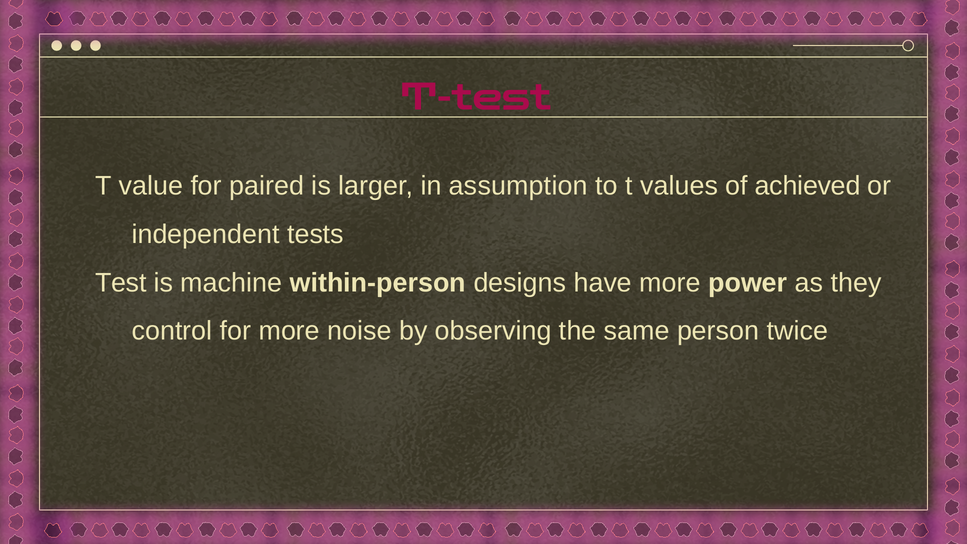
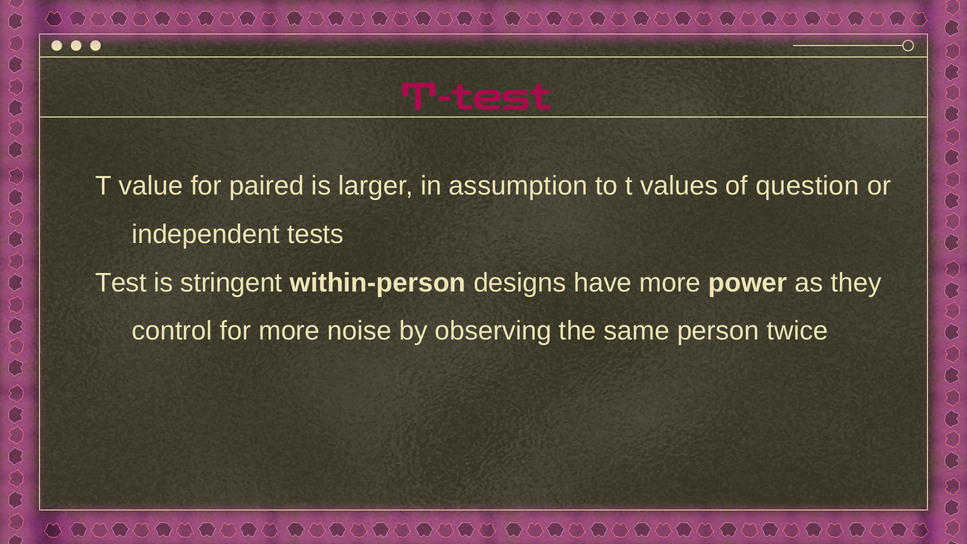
achieved: achieved -> question
machine: machine -> stringent
